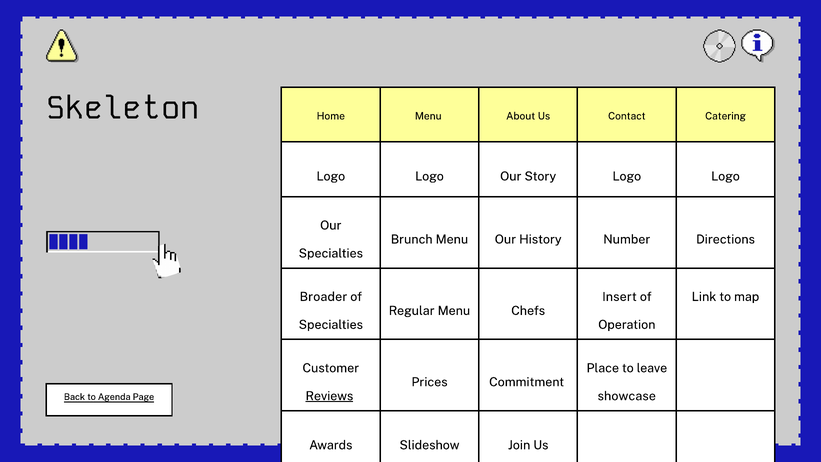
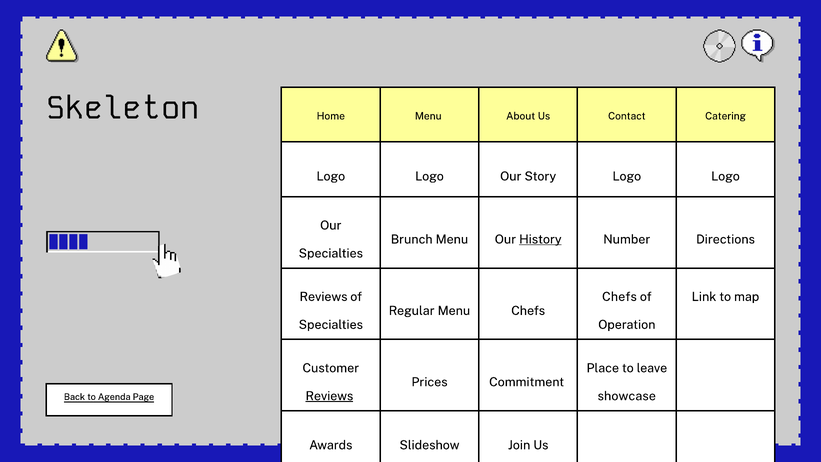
History underline: none -> present
Broader at (323, 297): Broader -> Reviews
Insert at (619, 297): Insert -> Chefs
